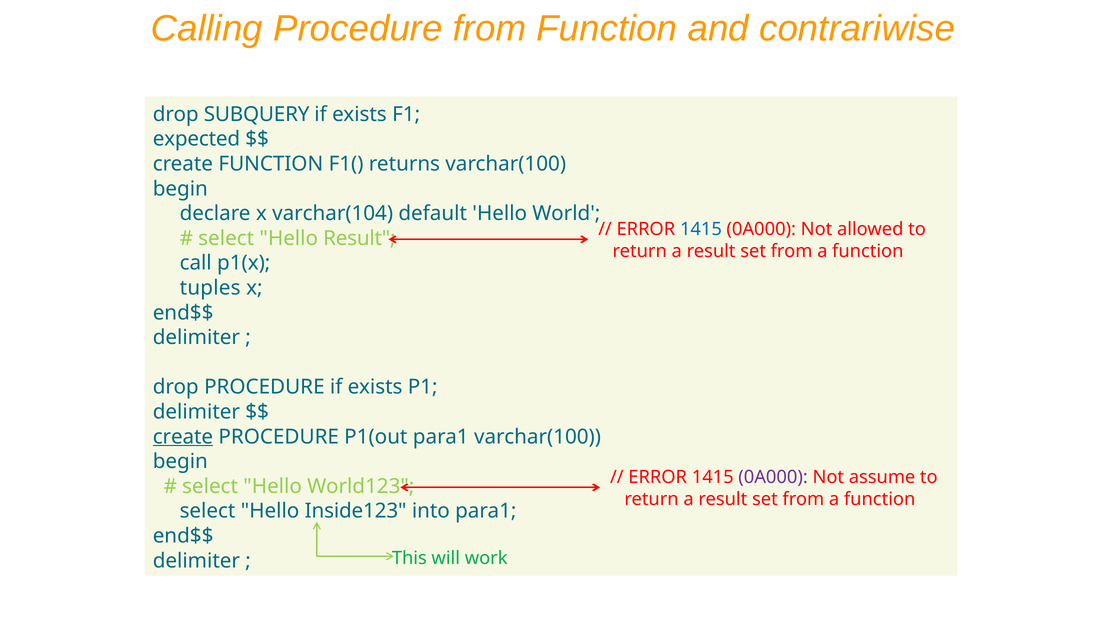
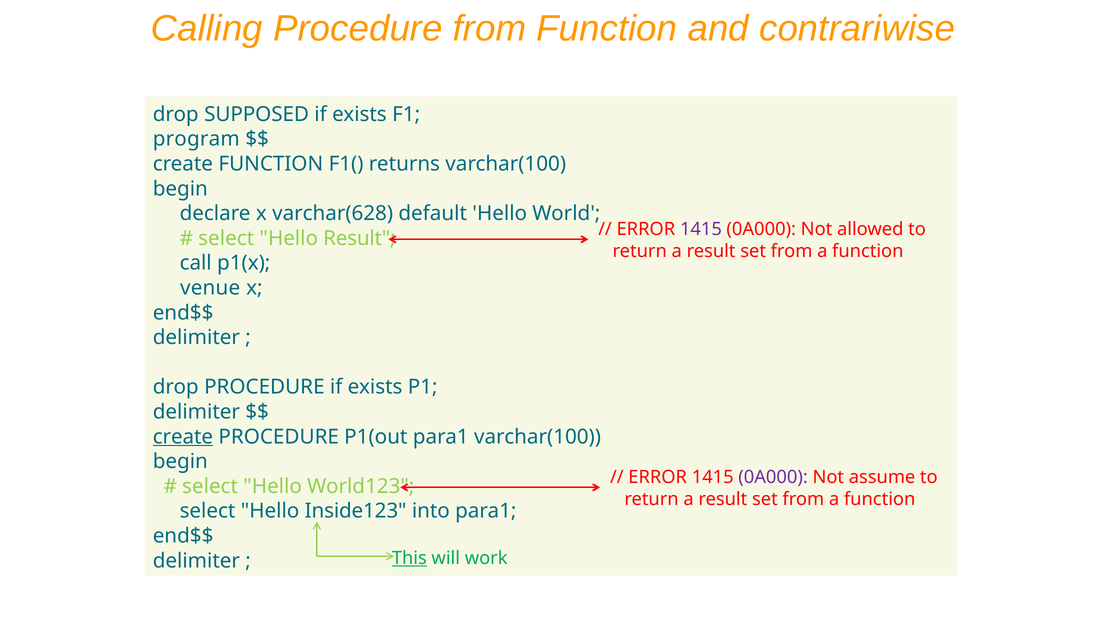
SUBQUERY: SUBQUERY -> SUPPOSED
expected: expected -> program
varchar(104: varchar(104 -> varchar(628
1415 at (701, 229) colour: blue -> purple
tuples: tuples -> venue
This underline: none -> present
